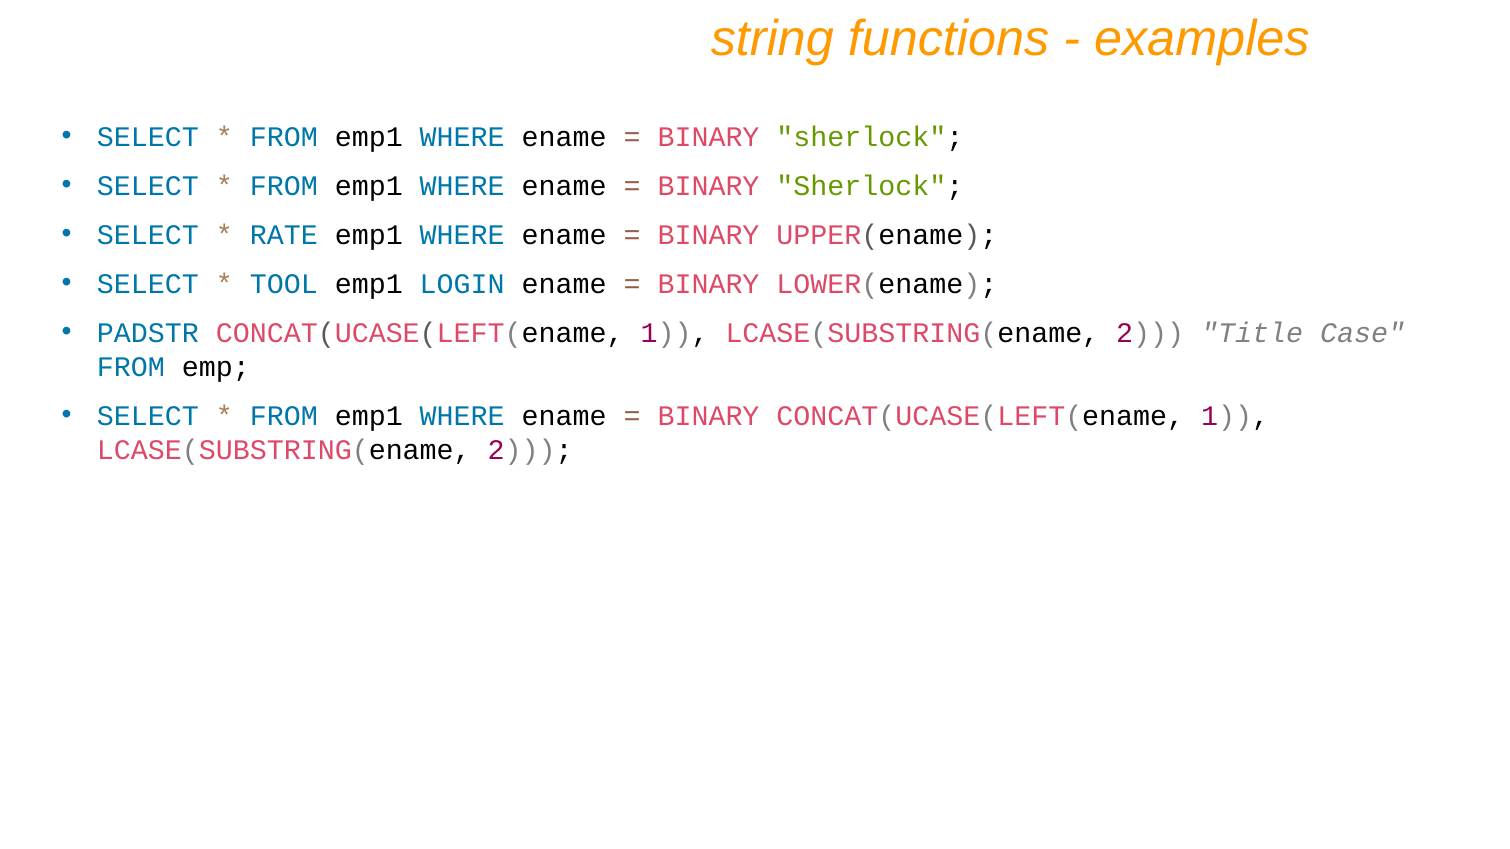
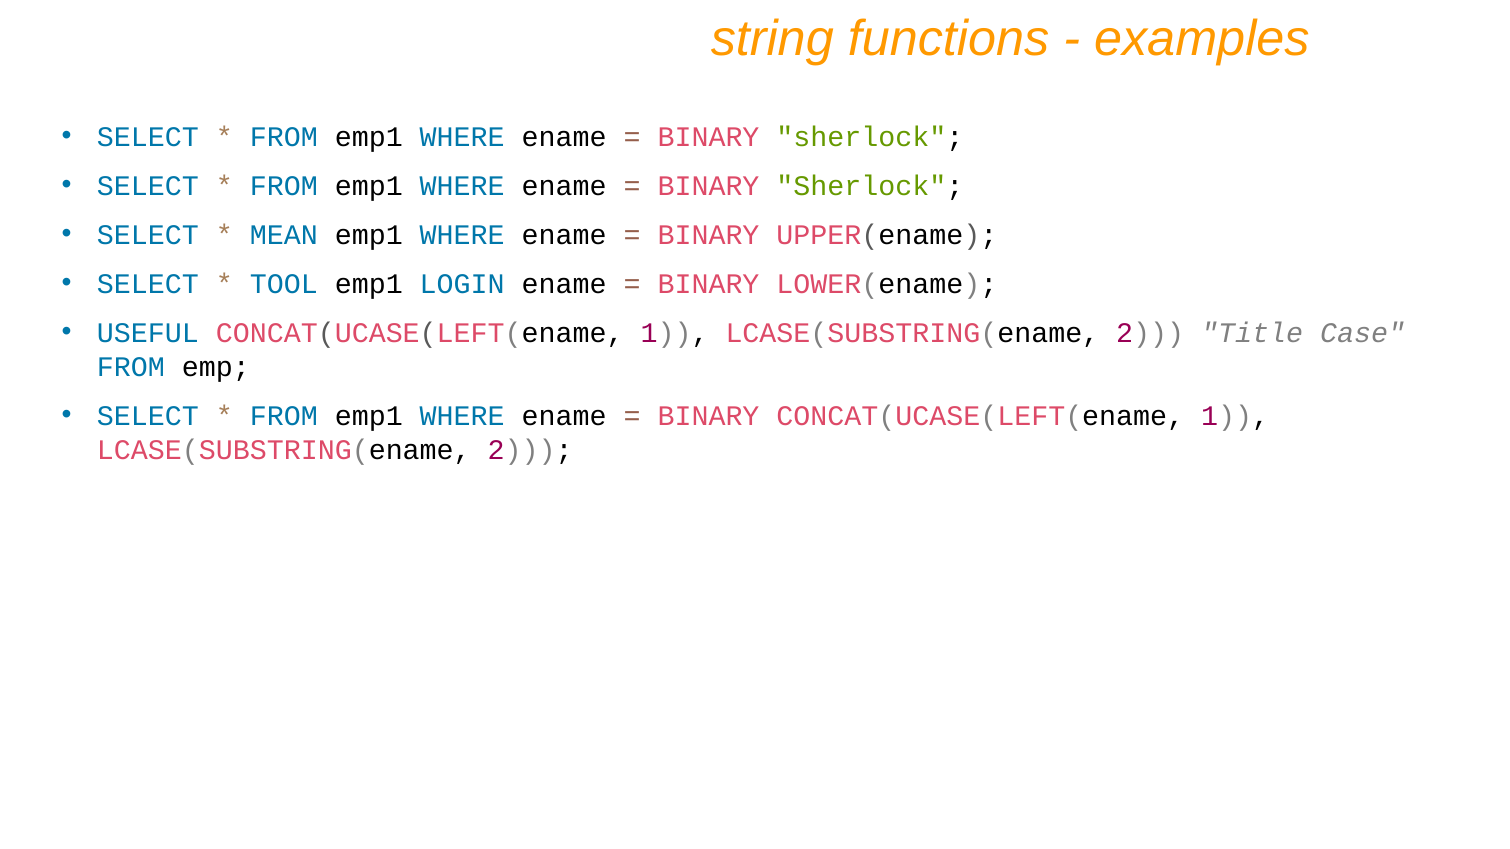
RATE: RATE -> MEAN
PADSTR: PADSTR -> USEFUL
